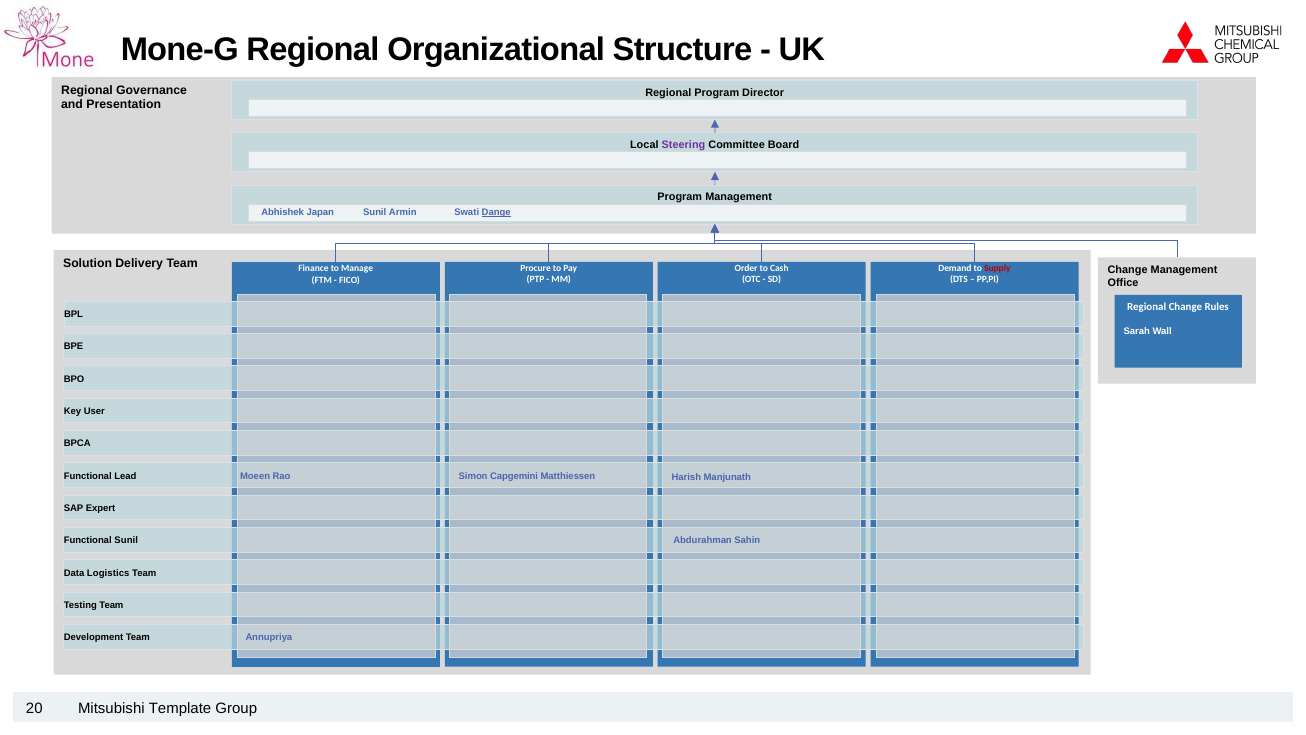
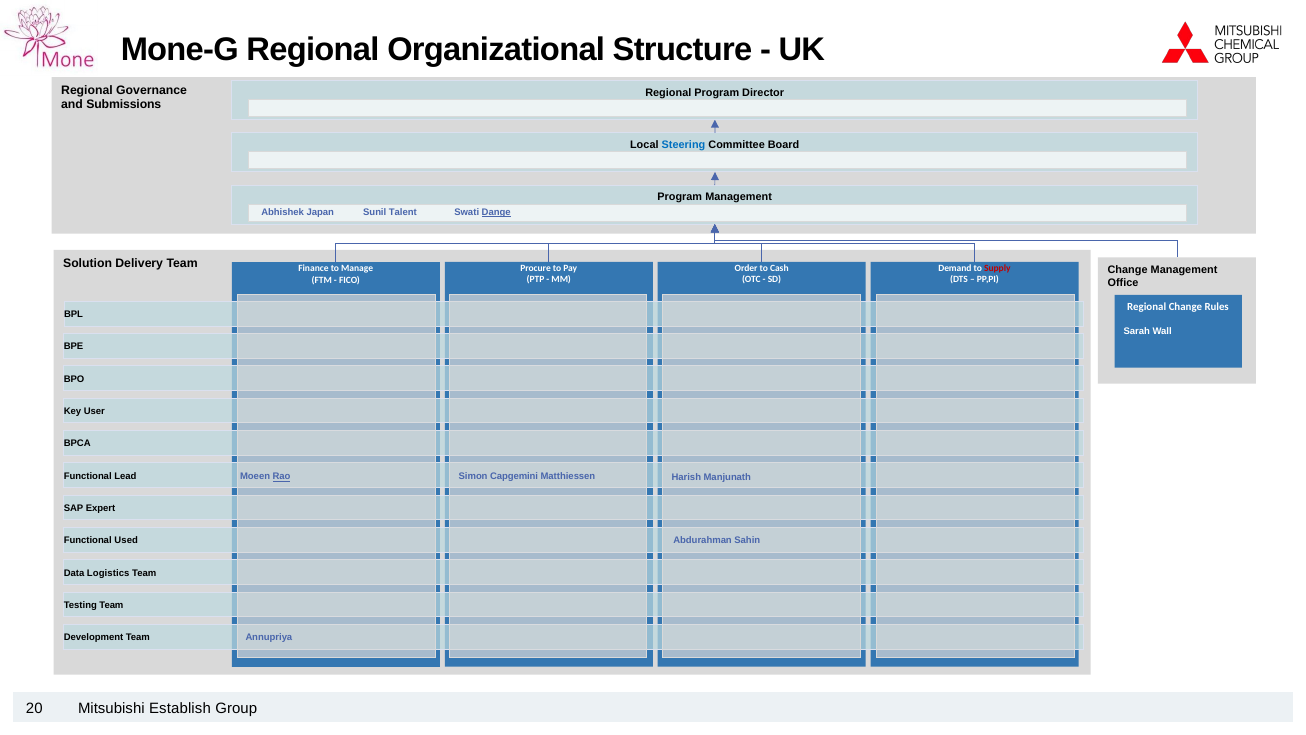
Presentation: Presentation -> Submissions
Steering colour: purple -> blue
Armin: Armin -> Talent
Rao underline: none -> present
Functional Sunil: Sunil -> Used
Template: Template -> Establish
